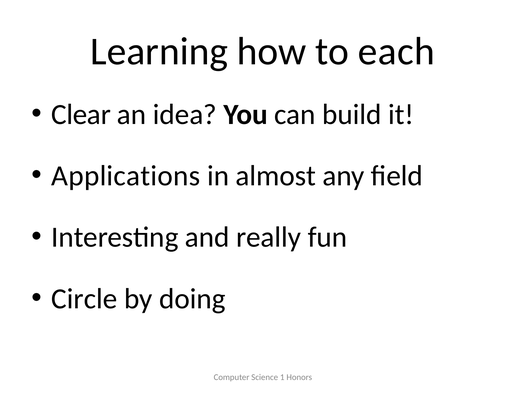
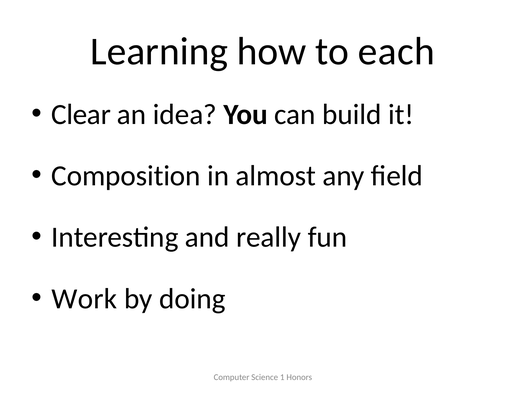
Applications: Applications -> Composition
Circle: Circle -> Work
